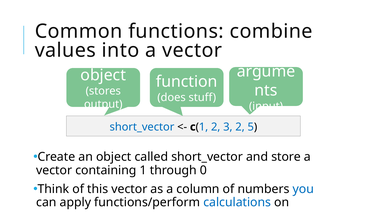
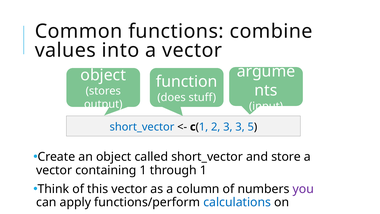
3 2: 2 -> 3
through 0: 0 -> 1
you colour: blue -> purple
